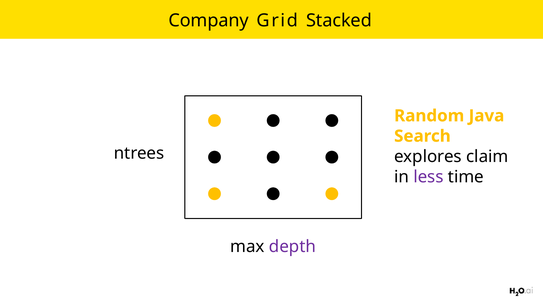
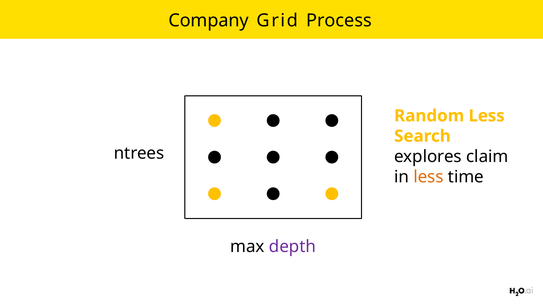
Stacked: Stacked -> Process
Random Java: Java -> Less
less at (428, 177) colour: purple -> orange
